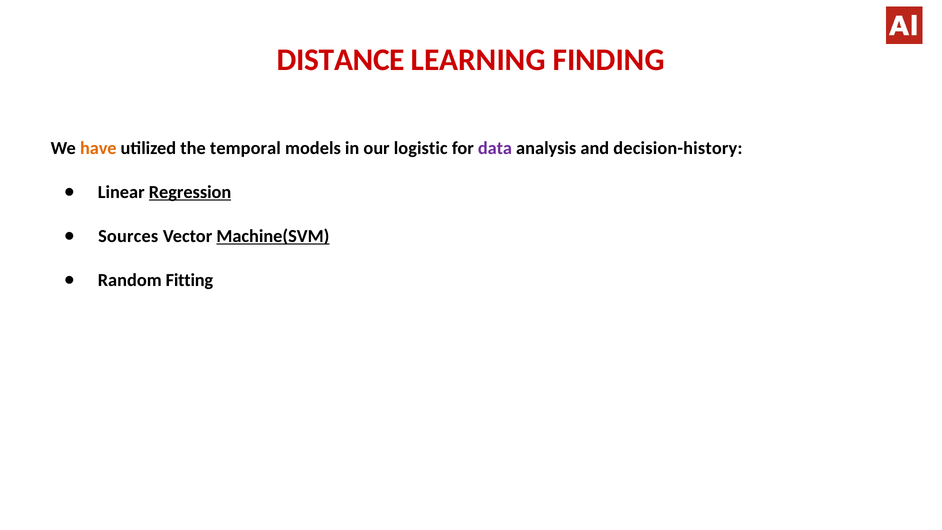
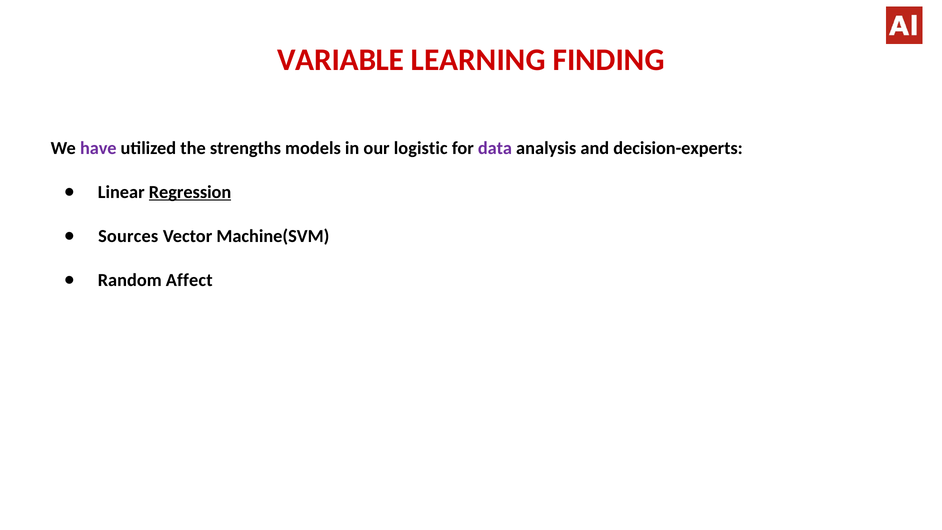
DISTANCE: DISTANCE -> VARIABLE
have colour: orange -> purple
temporal: temporal -> strengths
decision-history: decision-history -> decision-experts
Machine(SVM underline: present -> none
Fitting: Fitting -> Affect
